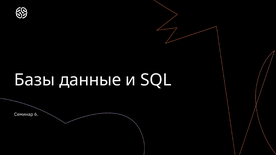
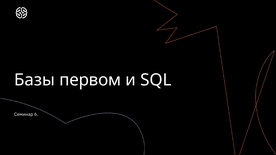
данные: данные -> первом
